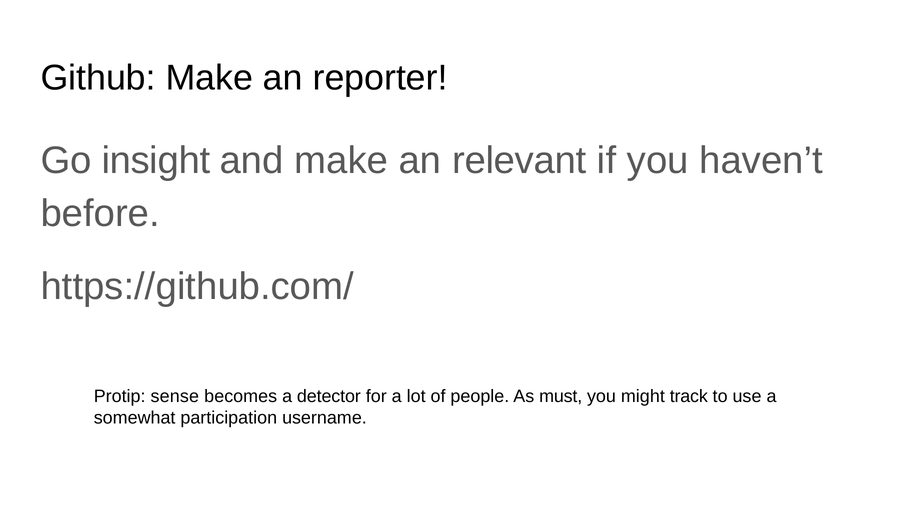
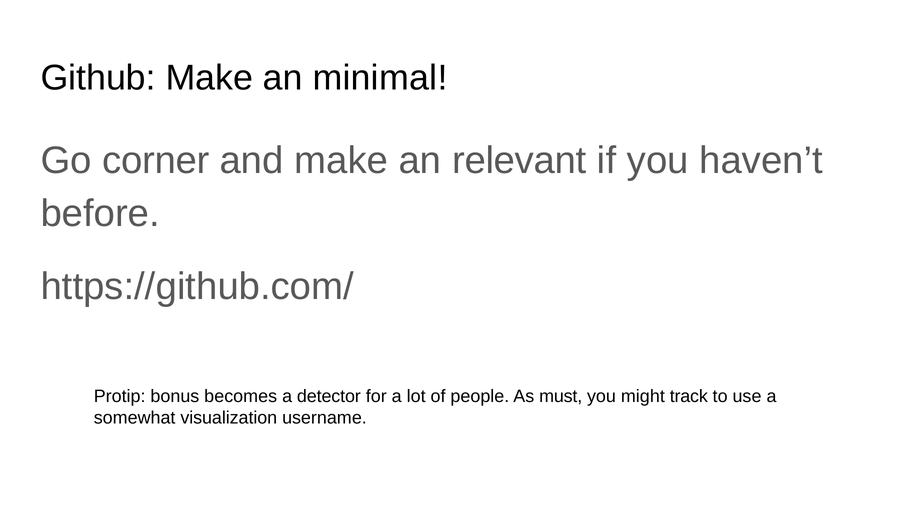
reporter: reporter -> minimal
insight: insight -> corner
sense: sense -> bonus
participation: participation -> visualization
